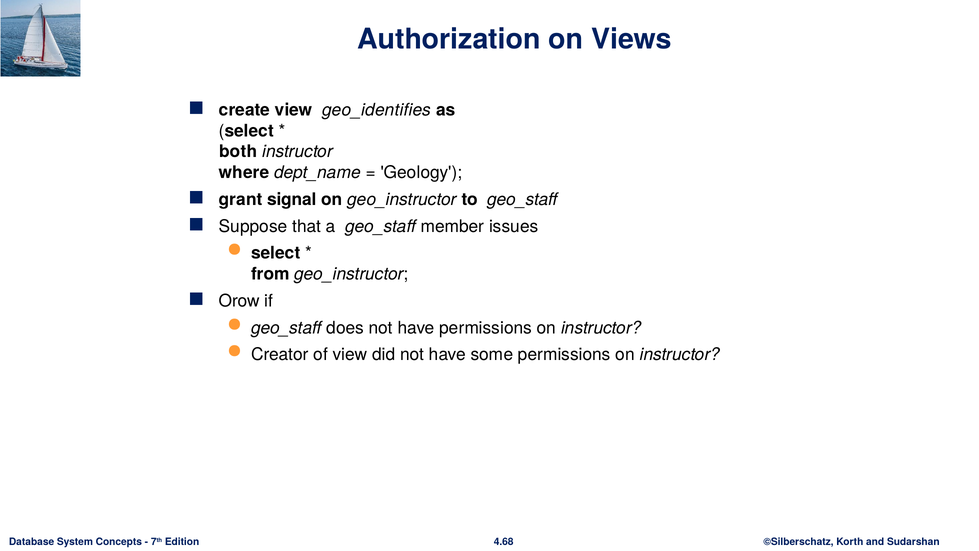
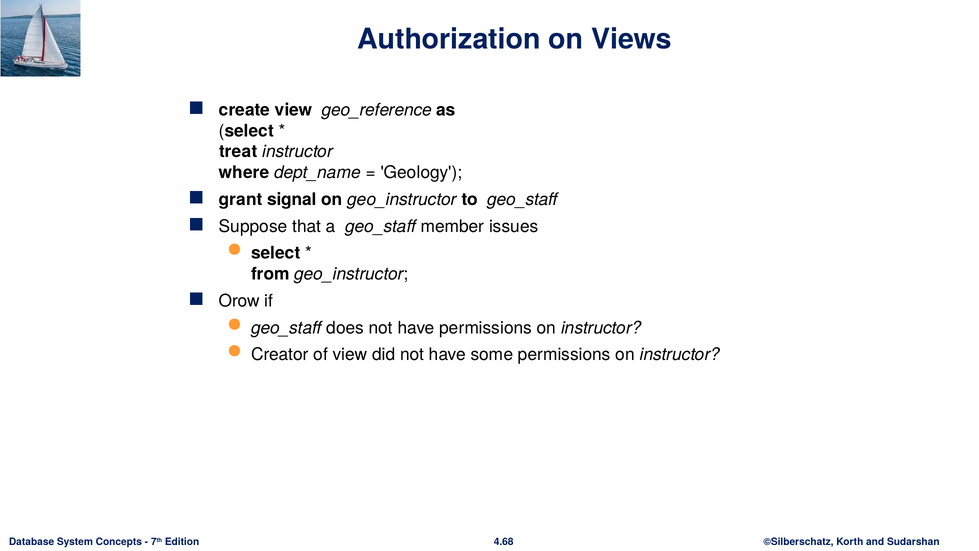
geo_identifies: geo_identifies -> geo_reference
both: both -> treat
